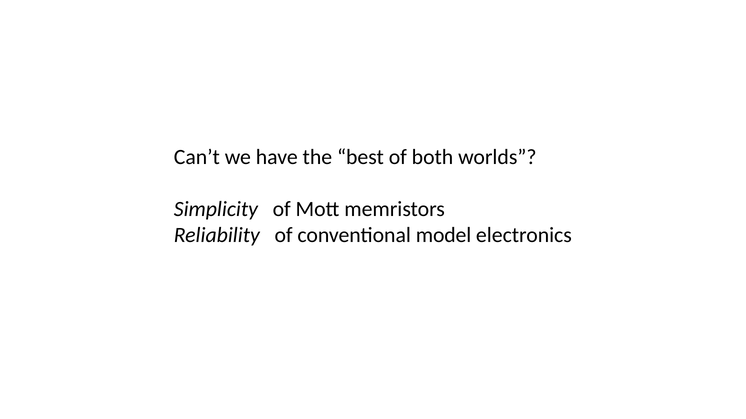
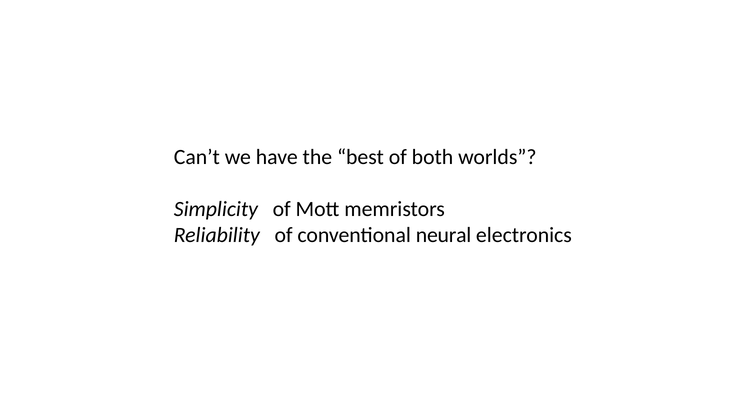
model: model -> neural
